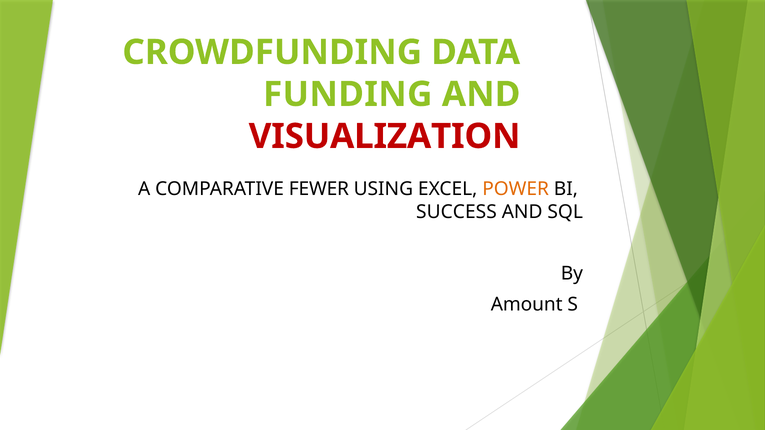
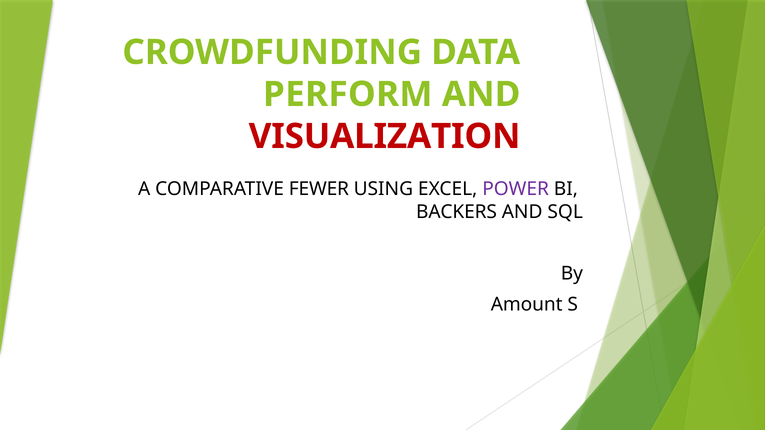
FUNDING: FUNDING -> PERFORM
POWER colour: orange -> purple
SUCCESS: SUCCESS -> BACKERS
